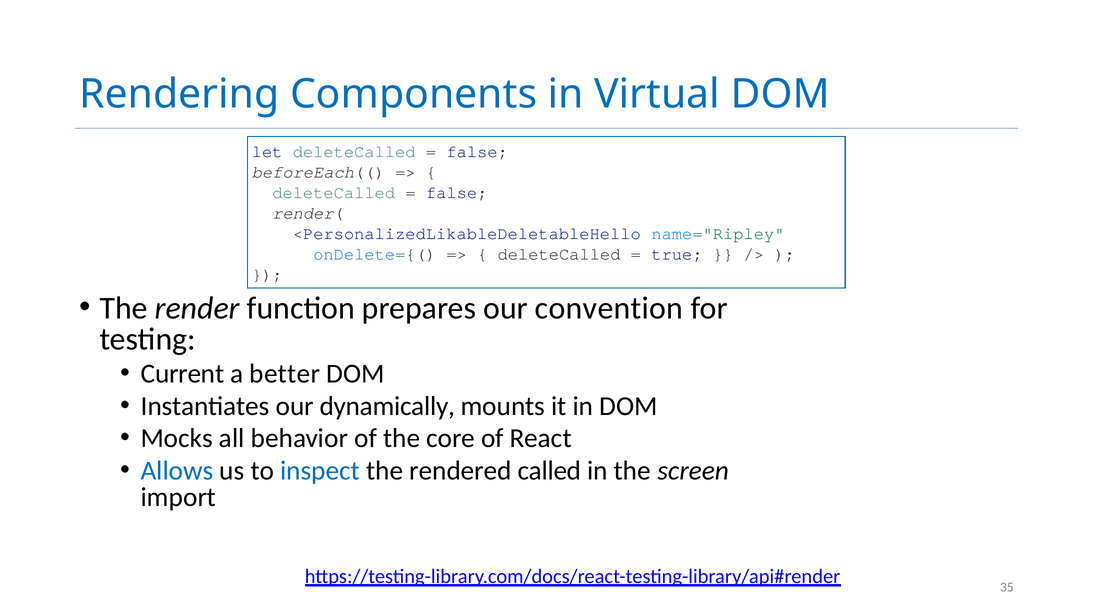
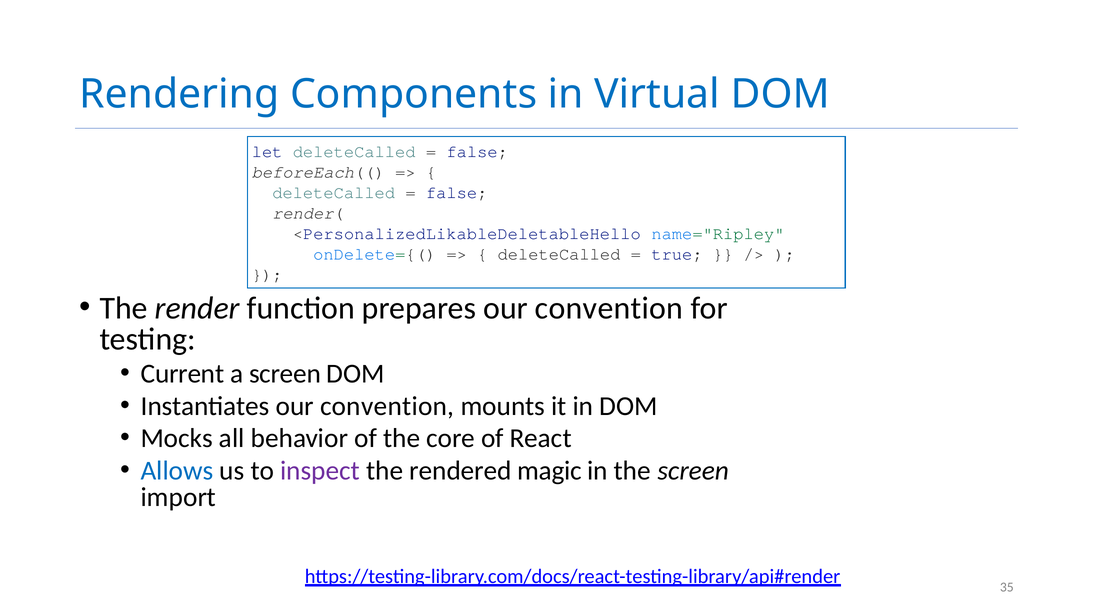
a better: better -> screen
Instantiates our dynamically: dynamically -> convention
inspect colour: blue -> purple
called: called -> magic
